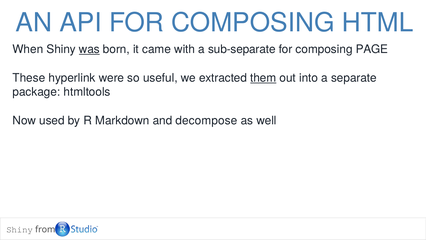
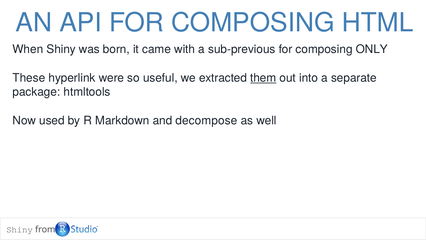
was underline: present -> none
sub-separate: sub-separate -> sub-previous
PAGE: PAGE -> ONLY
